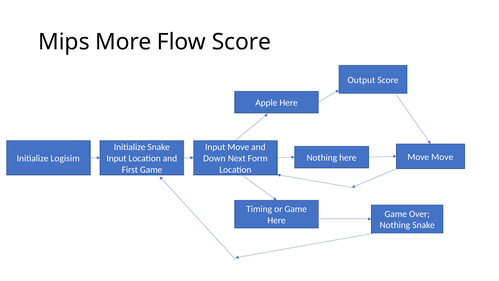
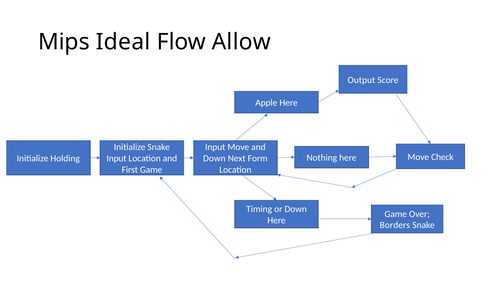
More: More -> Ideal
Flow Score: Score -> Allow
Move Move: Move -> Check
Logisim: Logisim -> Holding
or Game: Game -> Down
Nothing at (395, 225): Nothing -> Borders
